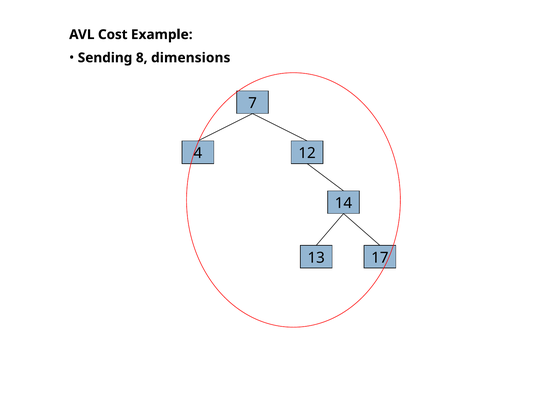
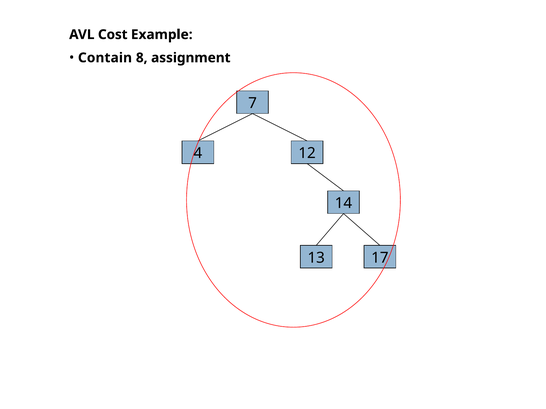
Sending: Sending -> Contain
dimensions: dimensions -> assignment
